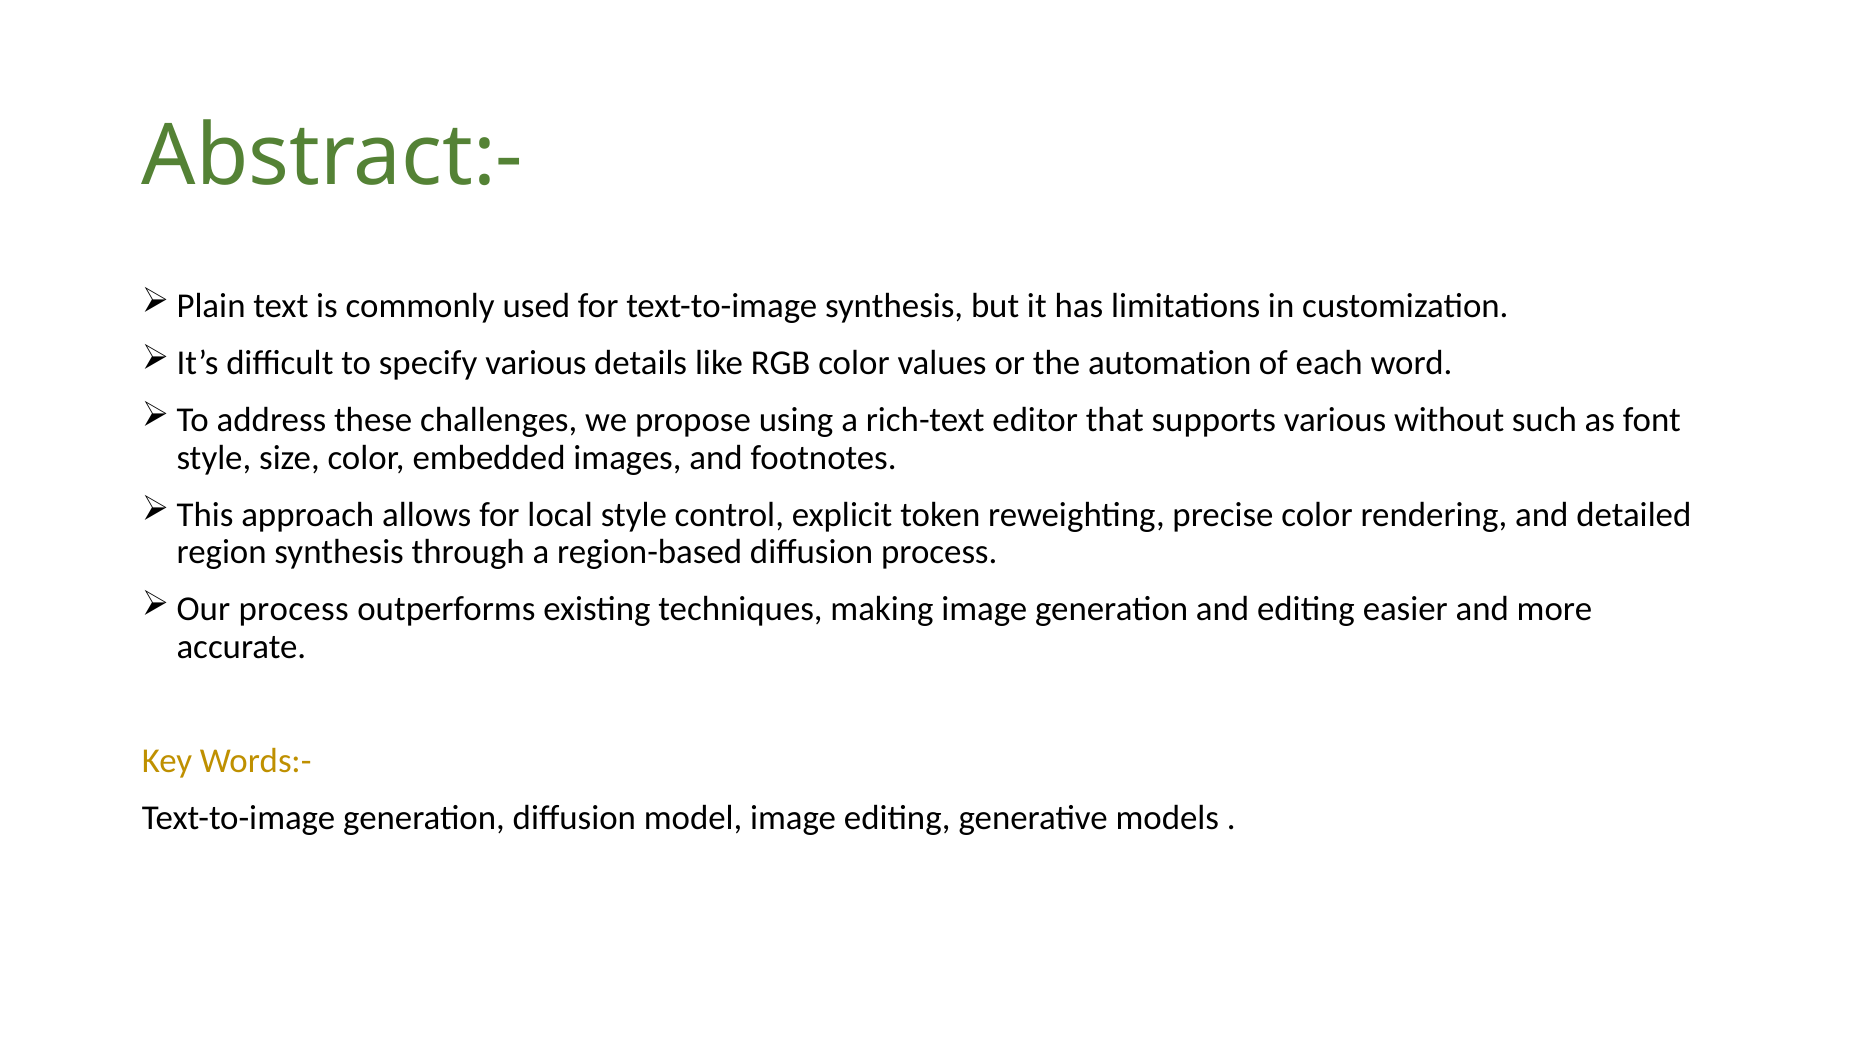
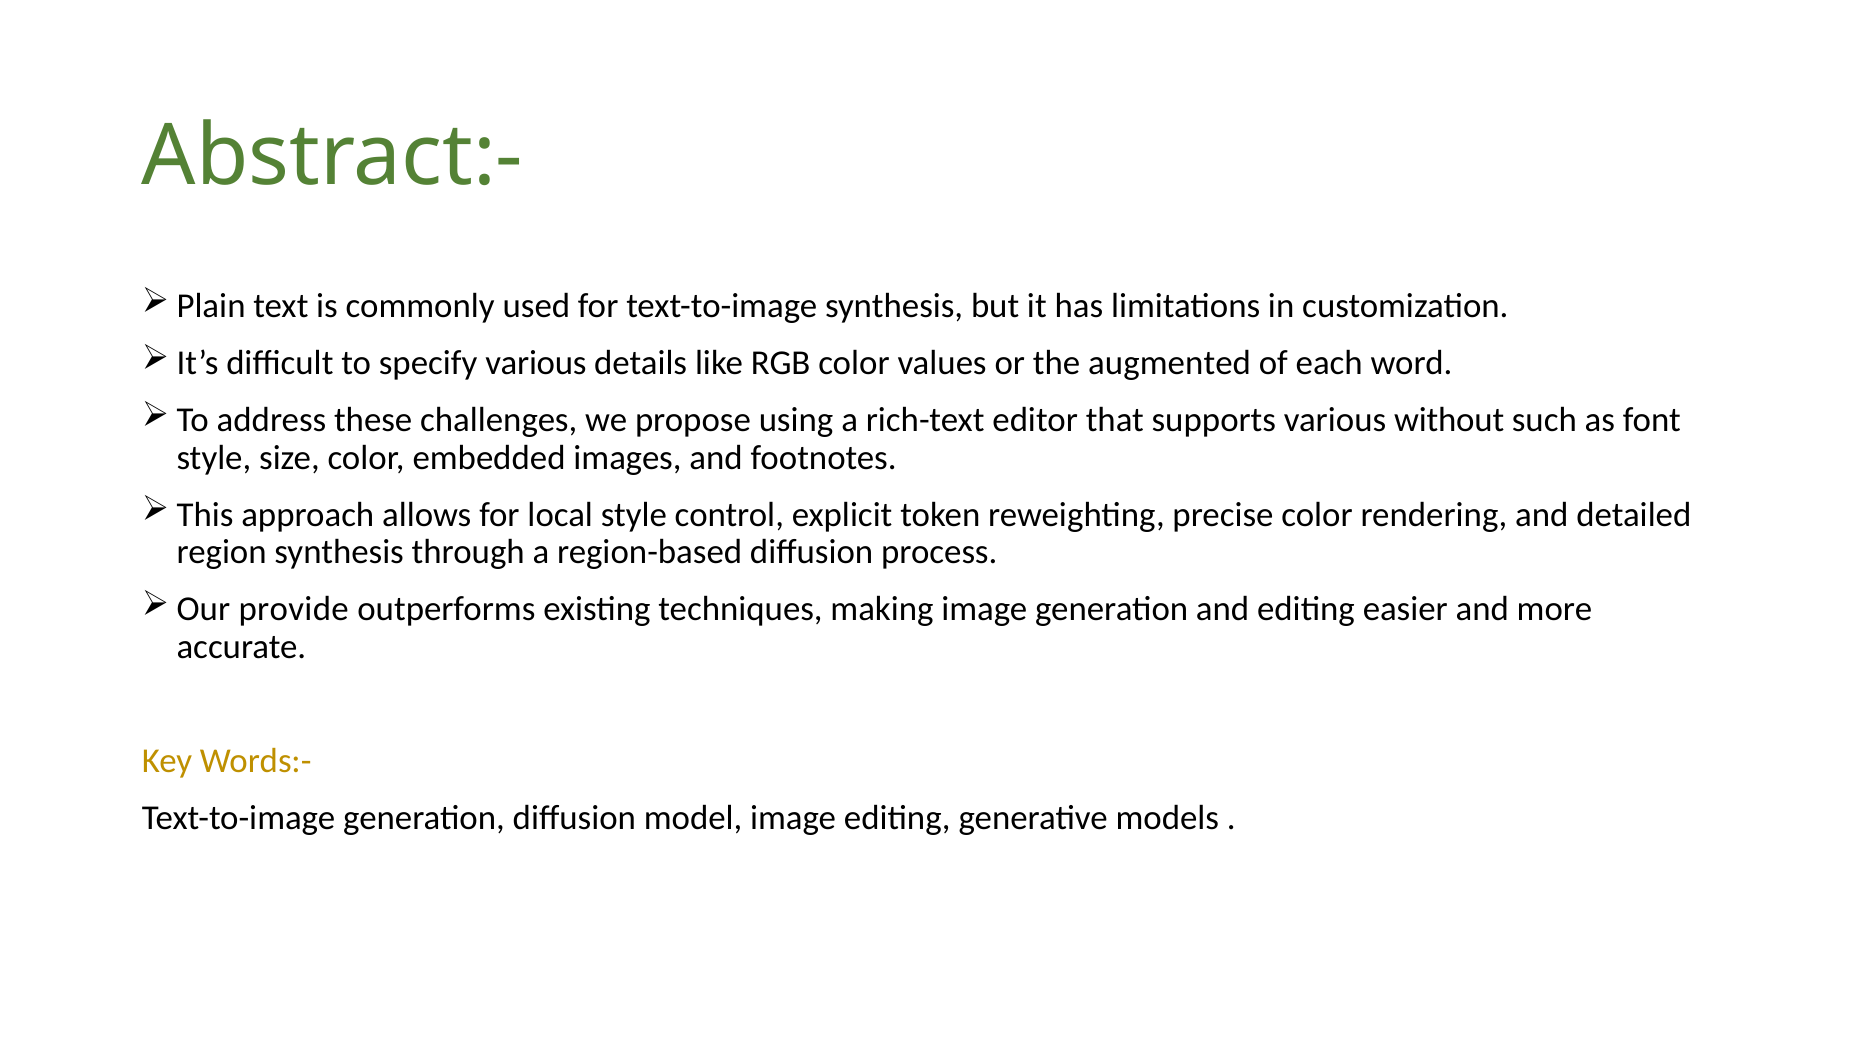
automation: automation -> augmented
process at (294, 609): process -> provide
